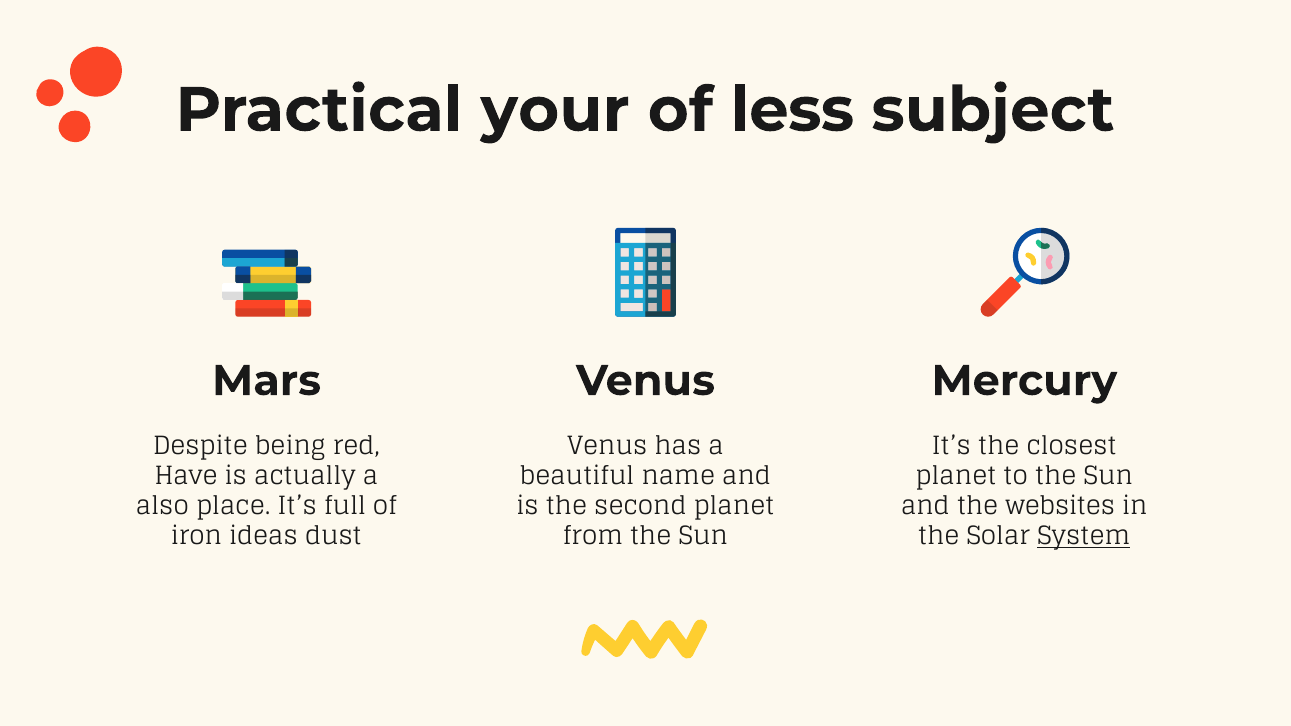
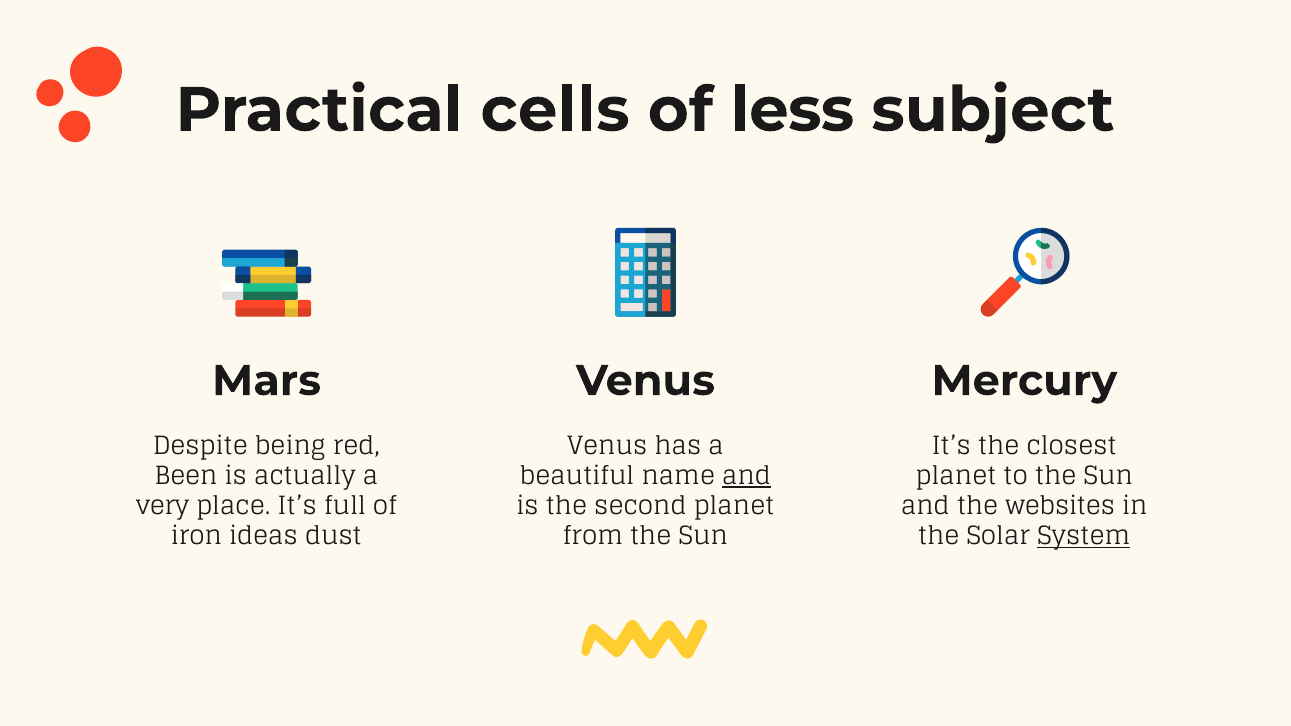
your: your -> cells
Have: Have -> Been
and at (746, 477) underline: none -> present
also: also -> very
